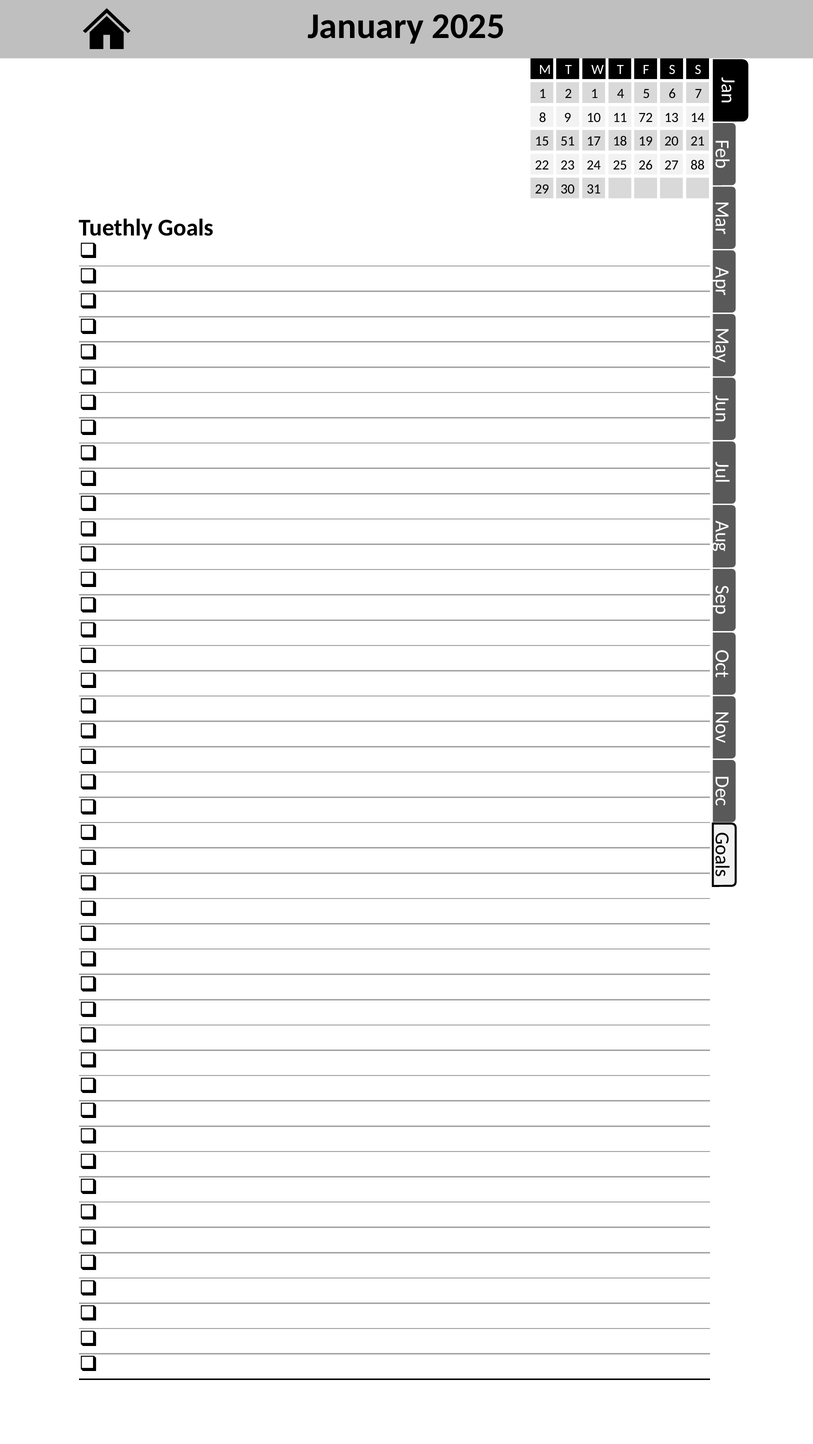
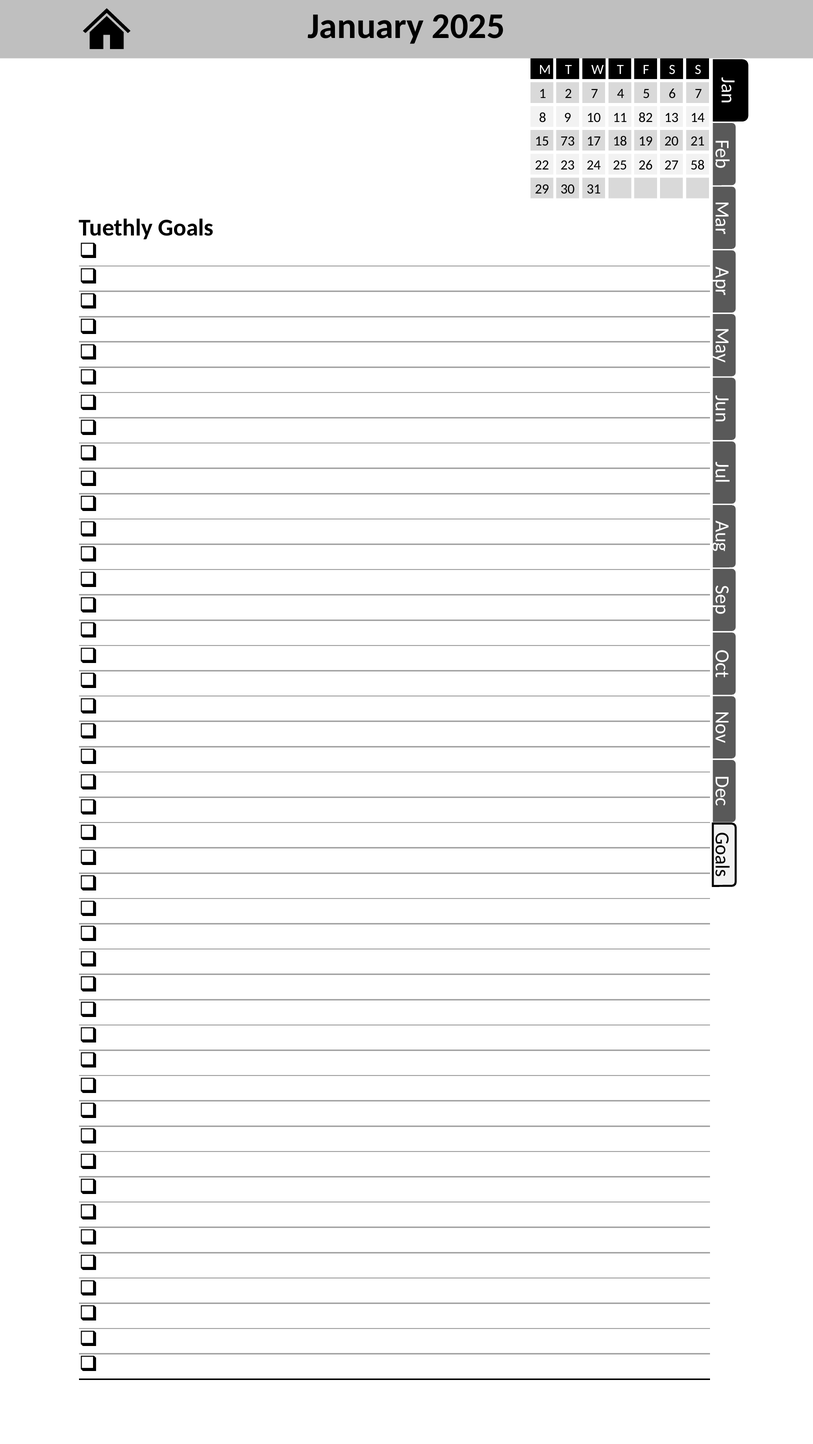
2 1: 1 -> 7
72: 72 -> 82
51: 51 -> 73
88: 88 -> 58
